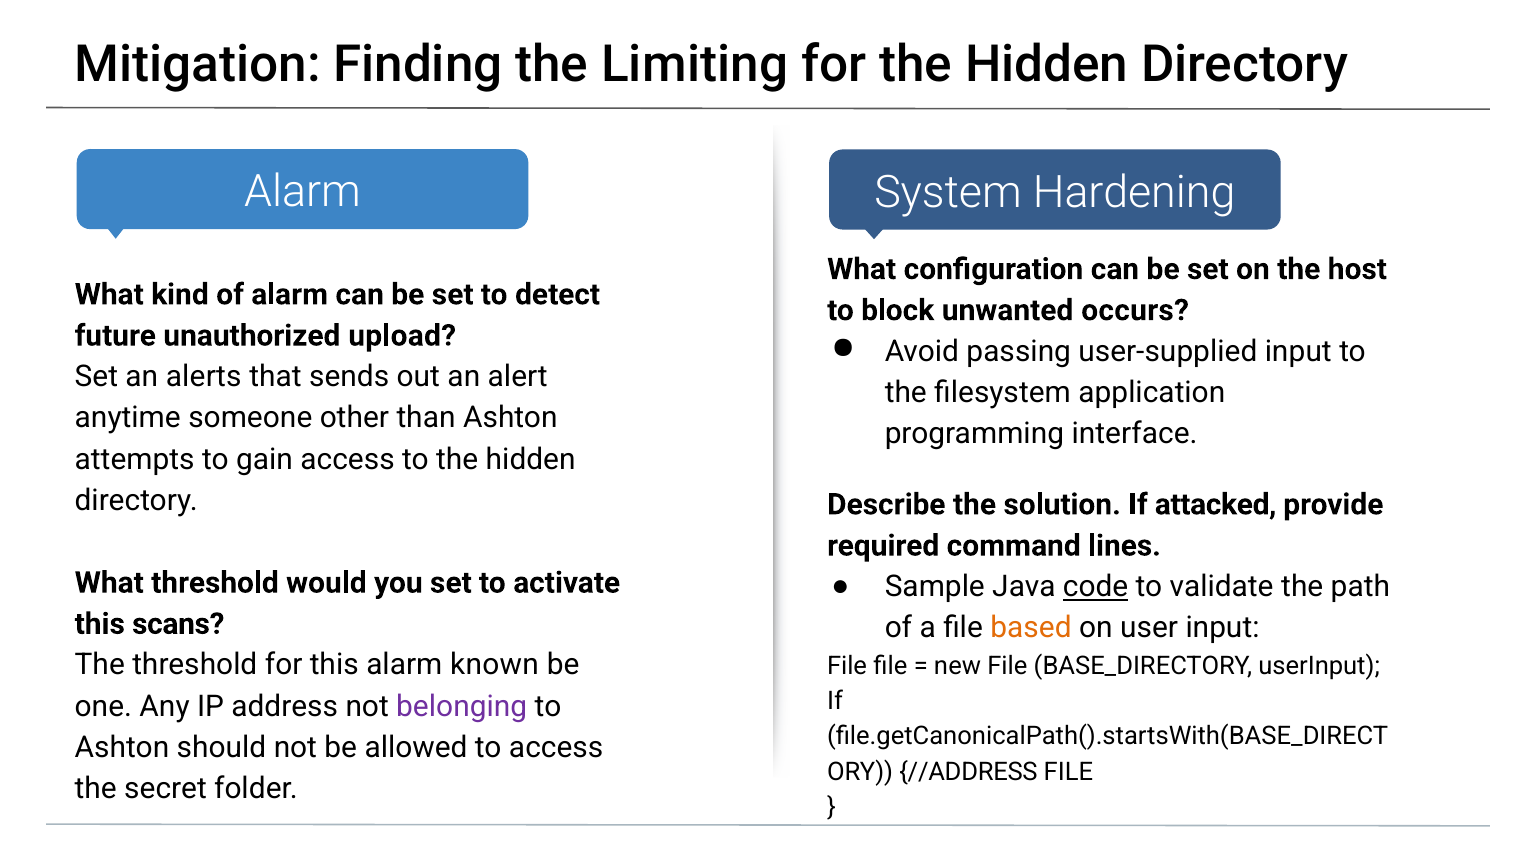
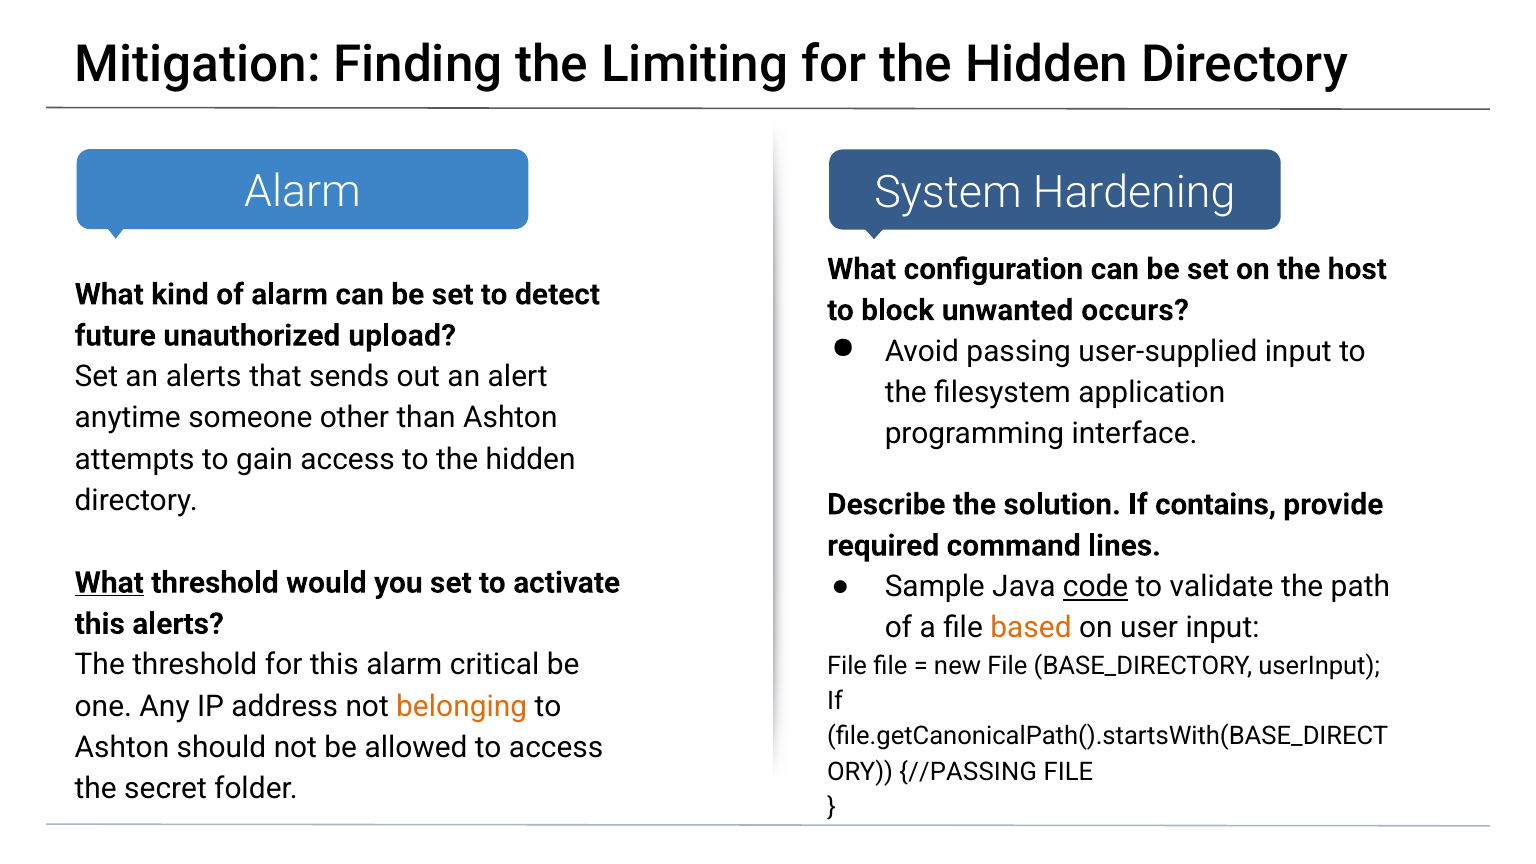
attacked: attacked -> contains
What at (109, 583) underline: none -> present
this scans: scans -> alerts
known: known -> critical
belonging colour: purple -> orange
//ADDRESS: //ADDRESS -> //PASSING
